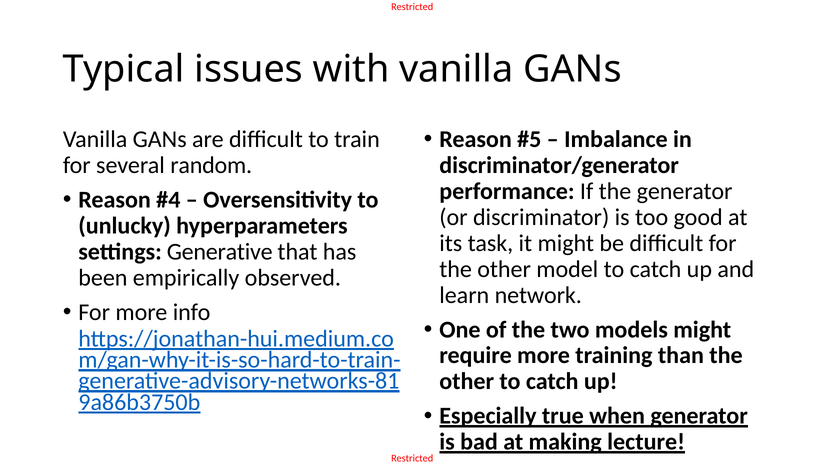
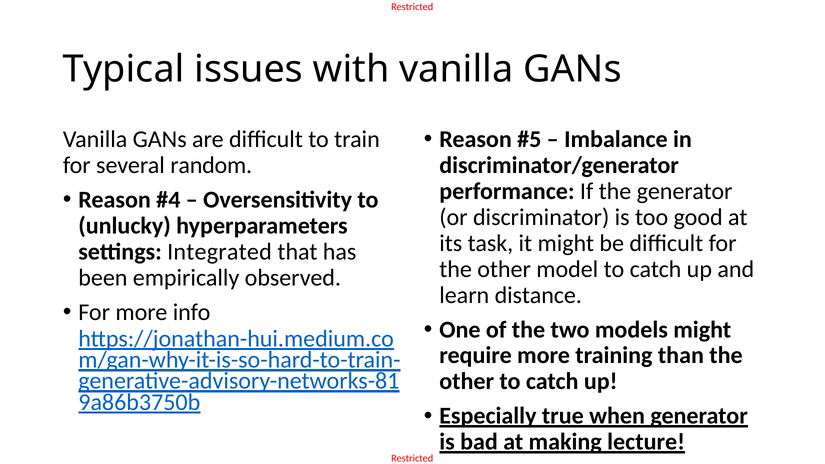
Generative: Generative -> Integrated
network: network -> distance
